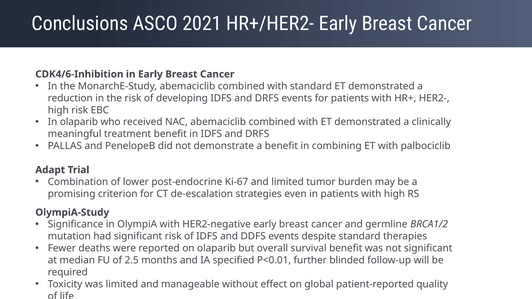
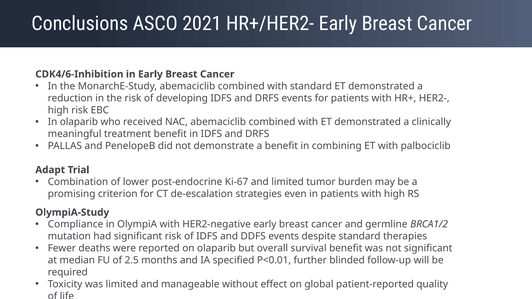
Significance: Significance -> Compliance
